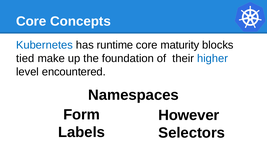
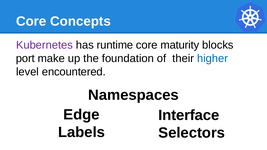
Kubernetes colour: blue -> purple
tied: tied -> port
Form: Form -> Edge
However: However -> Interface
